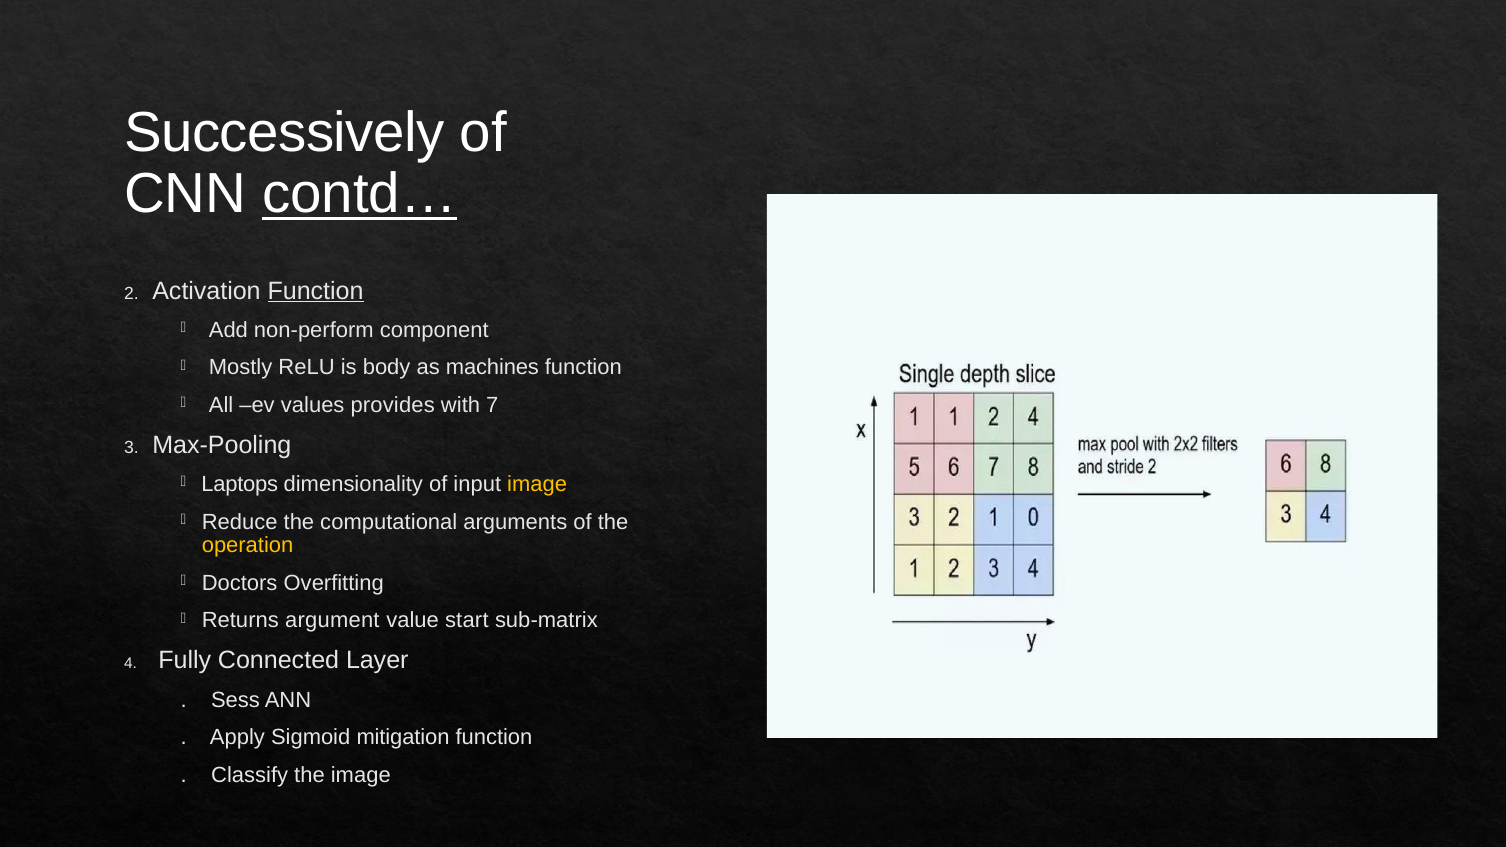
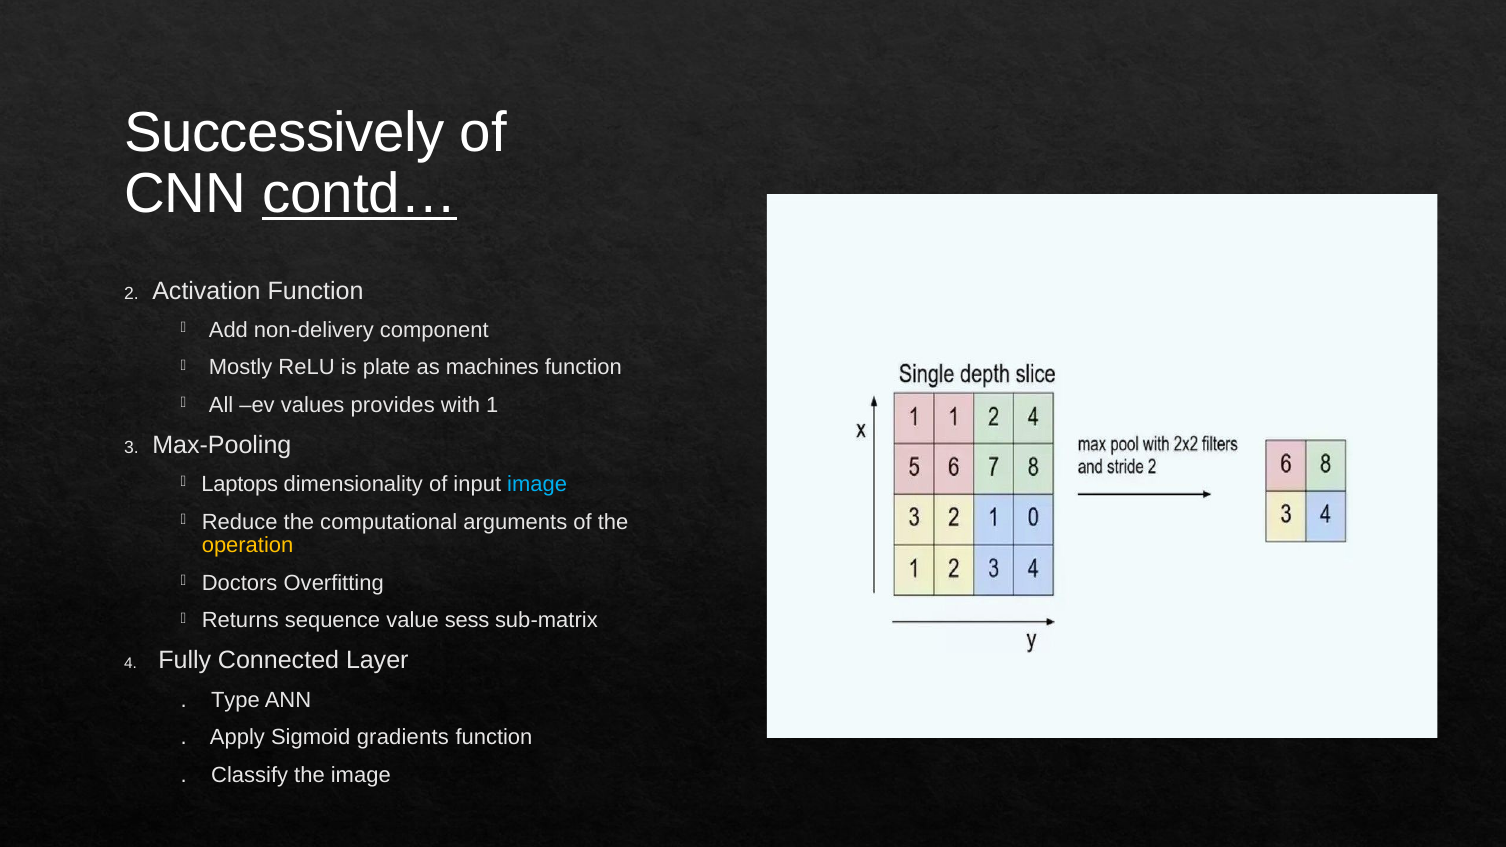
Function at (316, 291) underline: present -> none
non-perform: non-perform -> non-delivery
body: body -> plate
7: 7 -> 1
image at (537, 484) colour: yellow -> light blue
argument: argument -> sequence
start: start -> sess
Sess: Sess -> Type
mitigation: mitigation -> gradients
